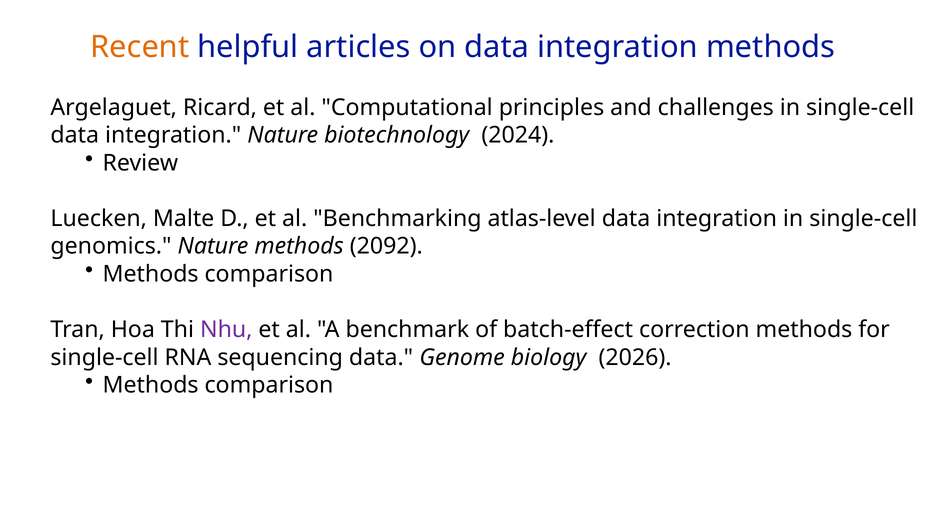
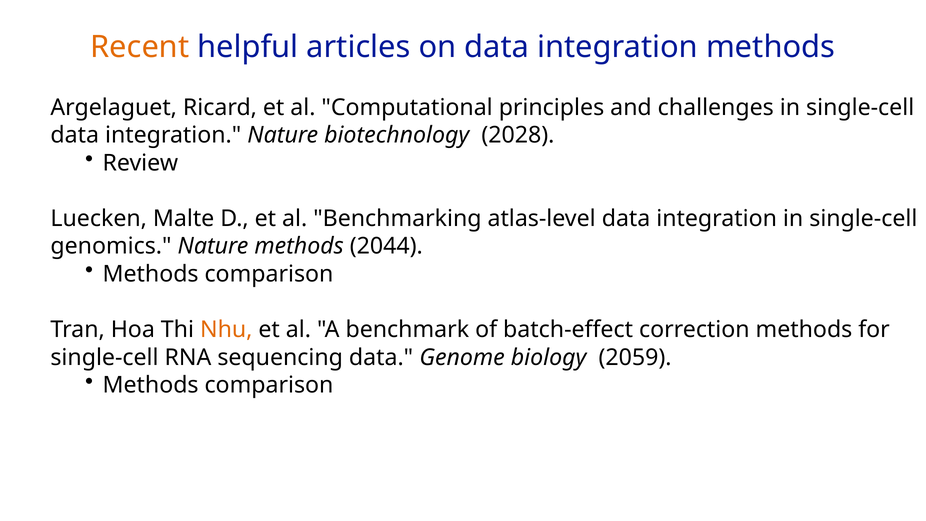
2024: 2024 -> 2028
2092: 2092 -> 2044
Nhu colour: purple -> orange
2026: 2026 -> 2059
